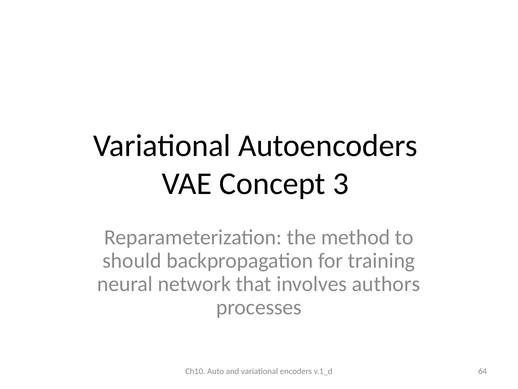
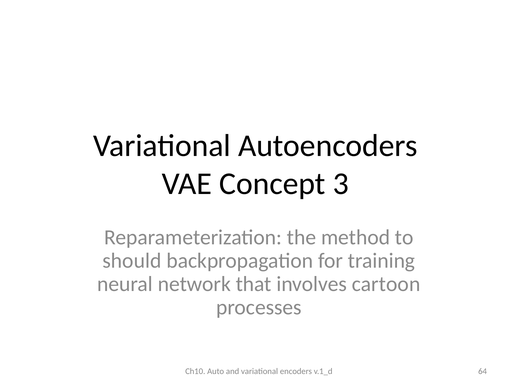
authors: authors -> cartoon
